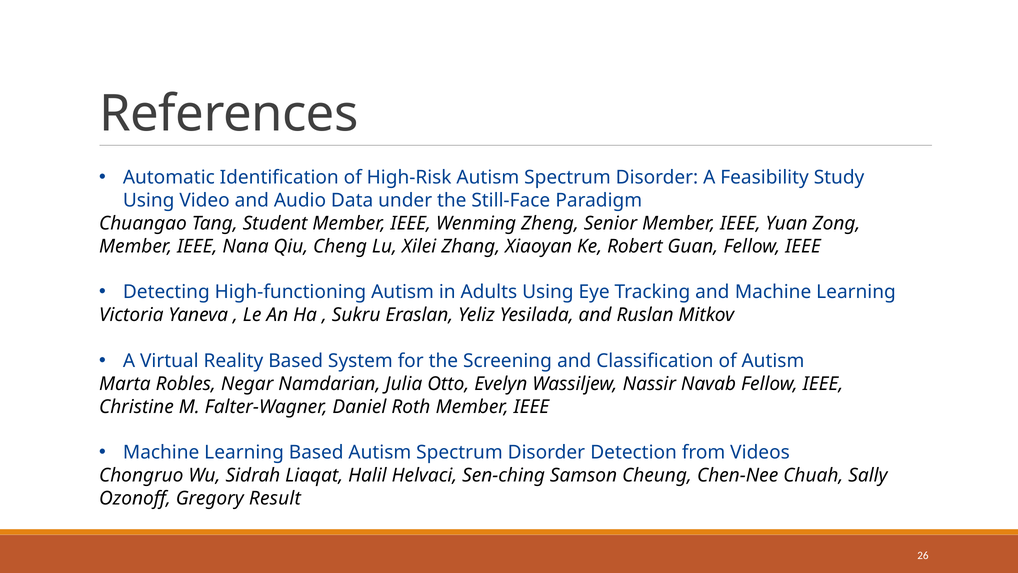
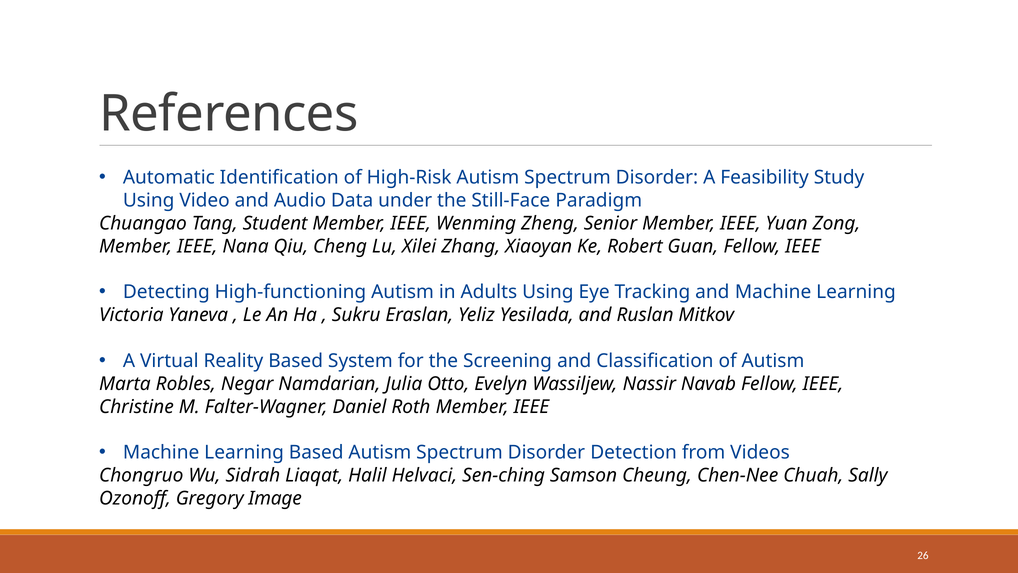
Result: Result -> Image
